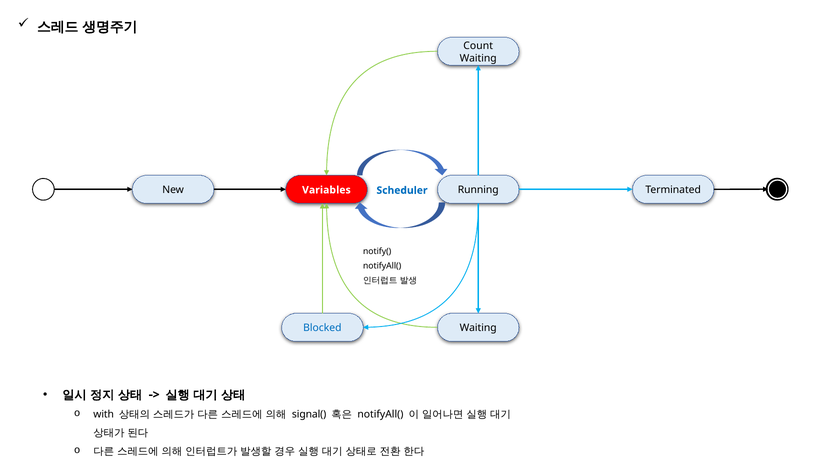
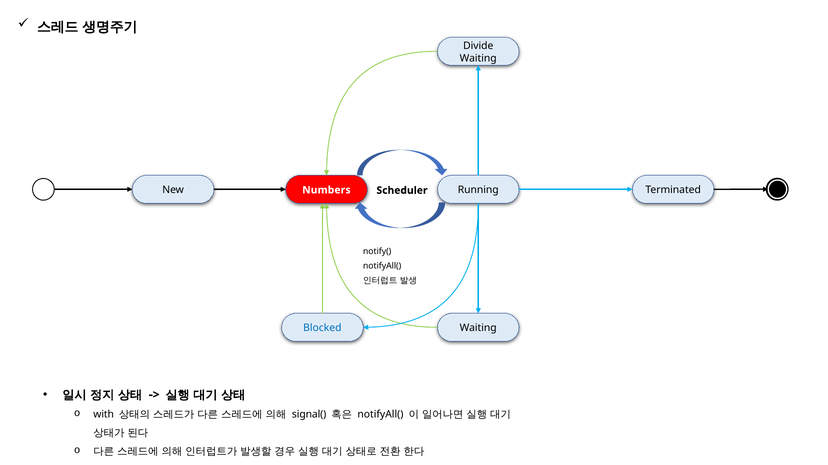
Count: Count -> Divide
Variables: Variables -> Numbers
Scheduler colour: blue -> black
